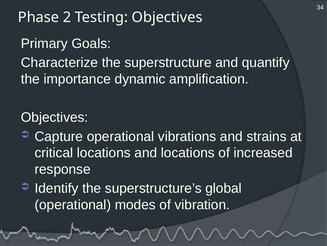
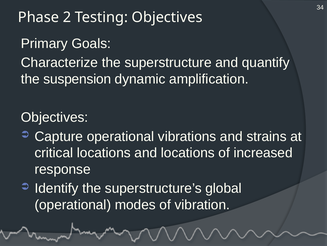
importance: importance -> suspension
